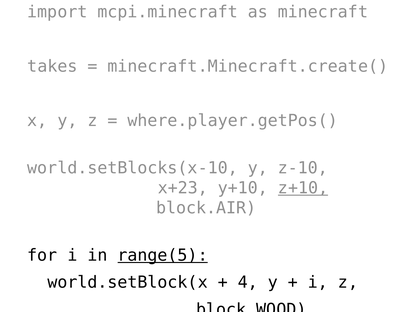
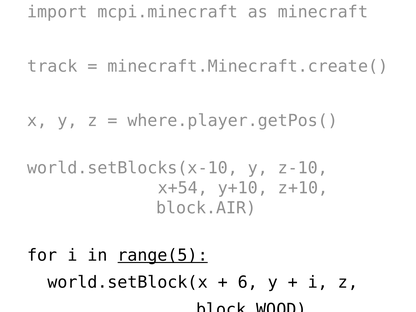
takes: takes -> track
x+23: x+23 -> x+54
z+10 underline: present -> none
4: 4 -> 6
